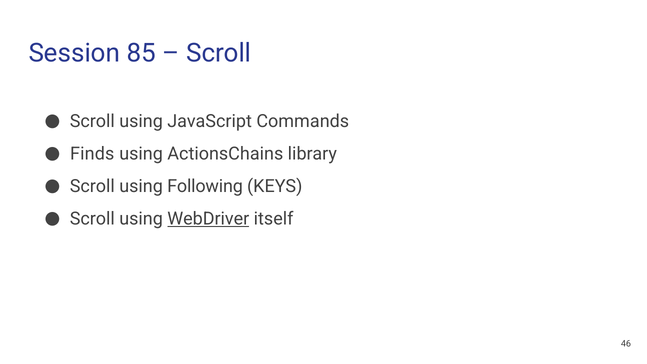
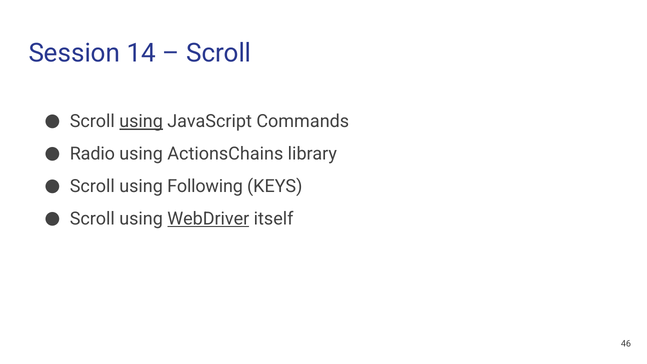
85: 85 -> 14
using at (141, 122) underline: none -> present
Finds: Finds -> Radio
